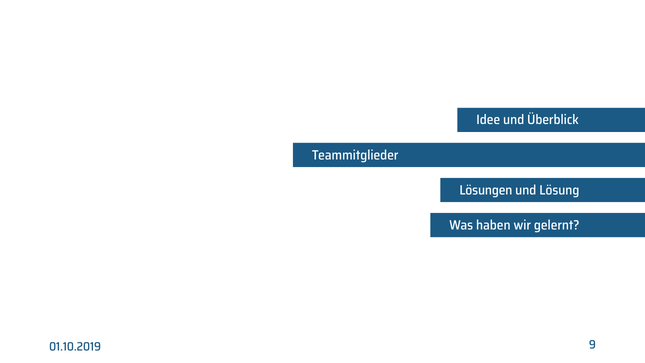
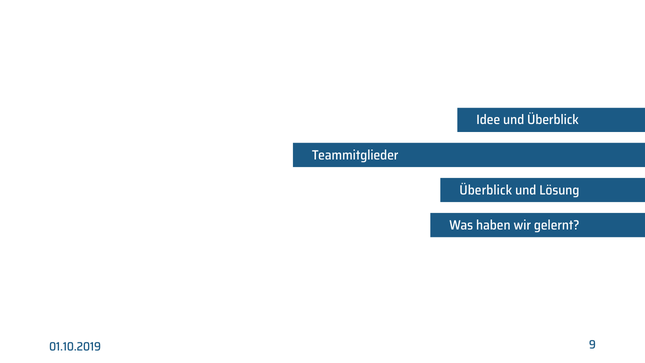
Lösungen at (486, 190): Lösungen -> Überblick
